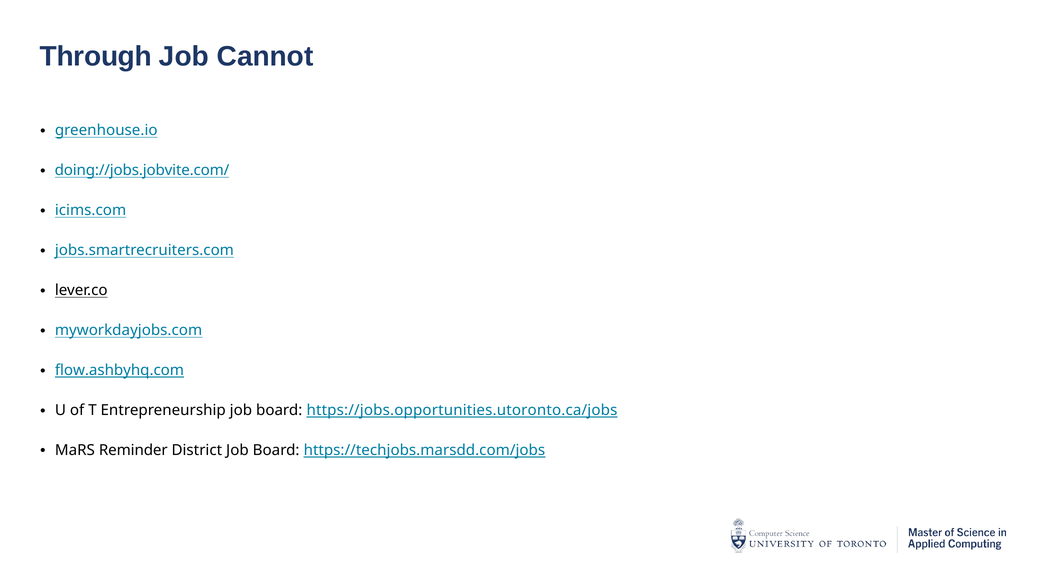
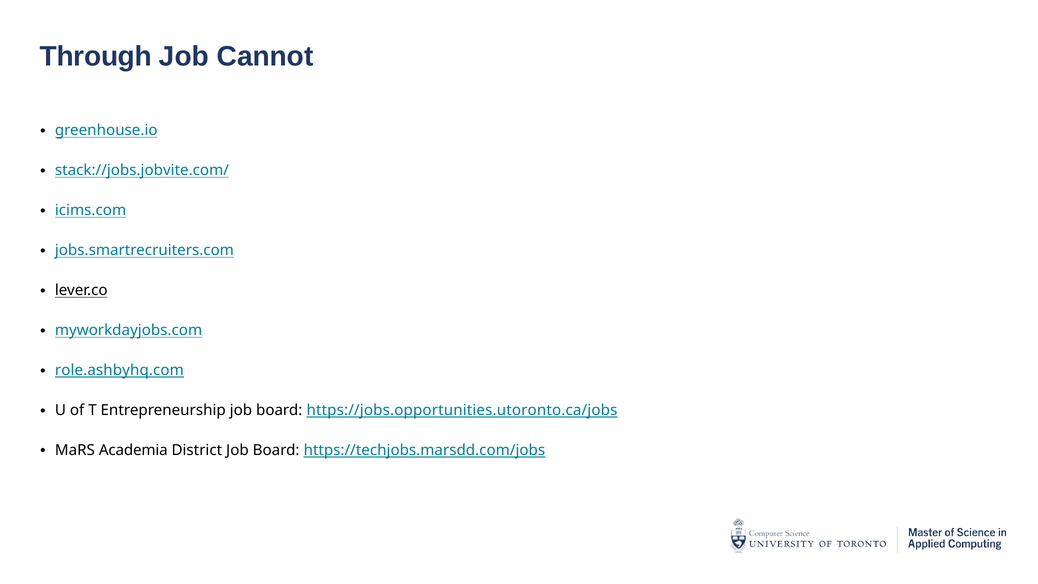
doing://jobs.jobvite.com/: doing://jobs.jobvite.com/ -> stack://jobs.jobvite.com/
flow.ashbyhq.com: flow.ashbyhq.com -> role.ashbyhq.com
Reminder: Reminder -> Academia
